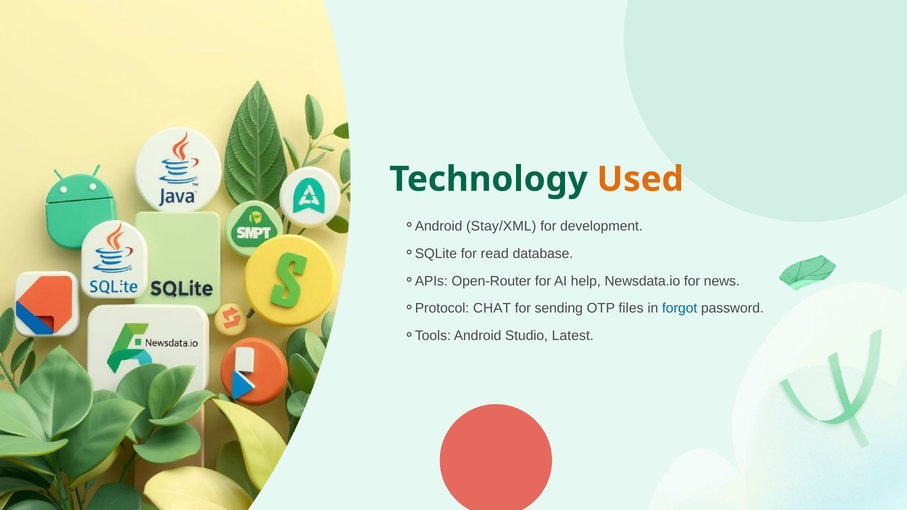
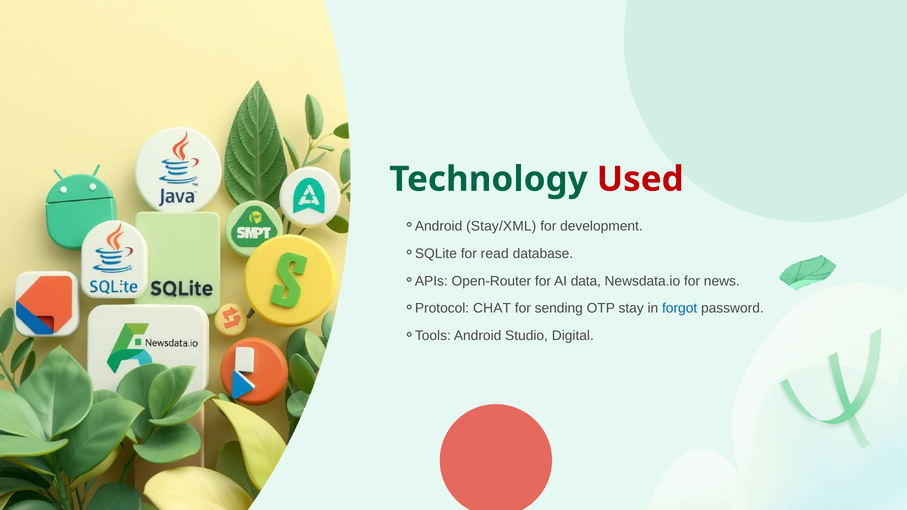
Used colour: orange -> red
help: help -> data
files: files -> stay
Latest: Latest -> Digital
